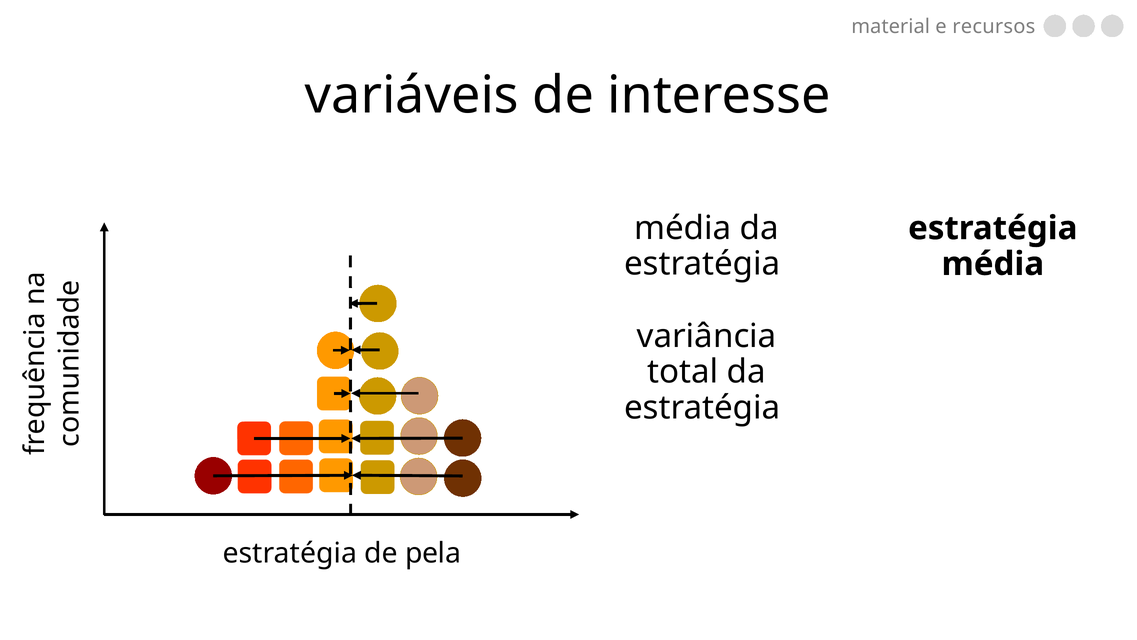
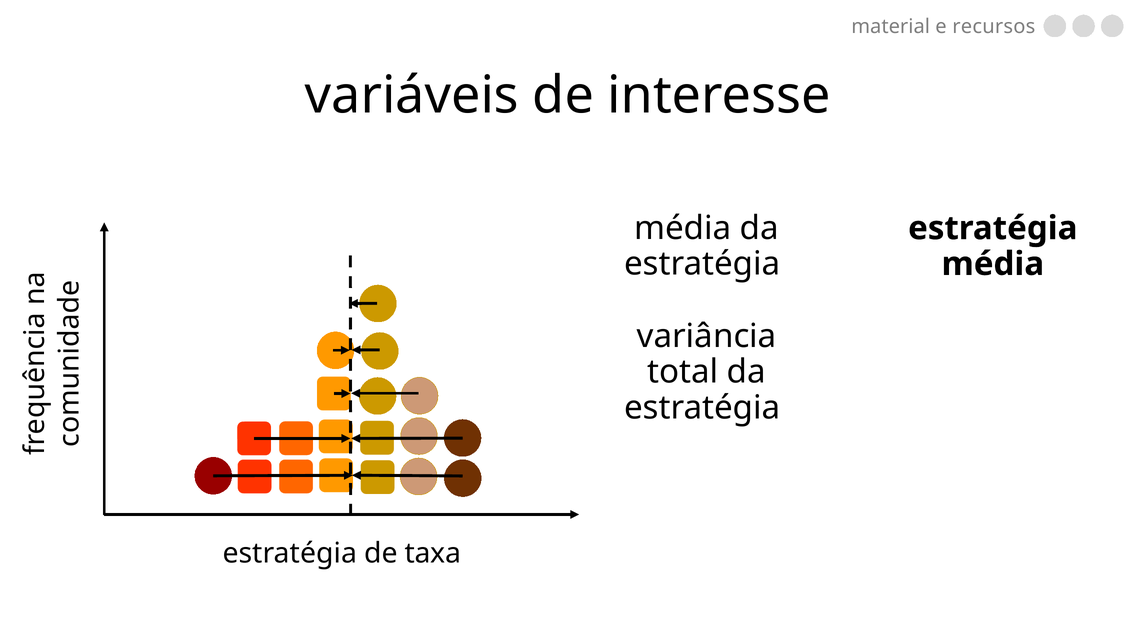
pela: pela -> taxa
